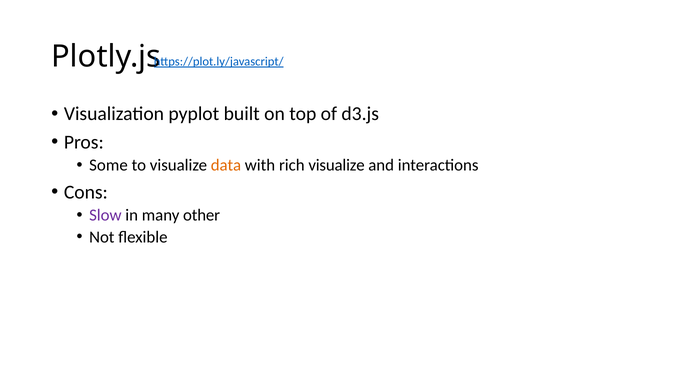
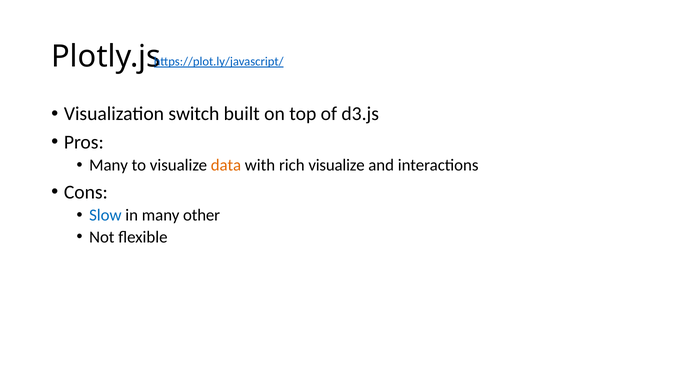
pyplot: pyplot -> switch
Some at (108, 165): Some -> Many
Slow colour: purple -> blue
